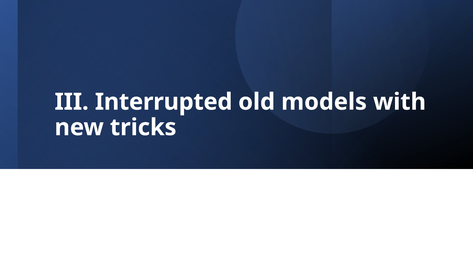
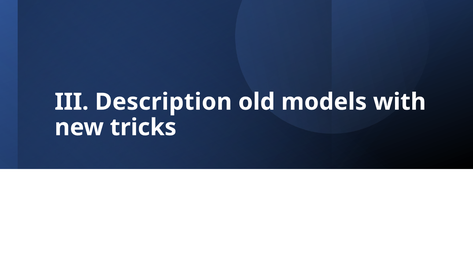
Interrupted: Interrupted -> Description
